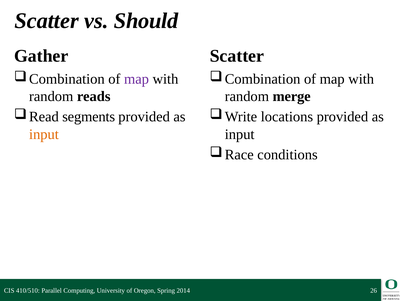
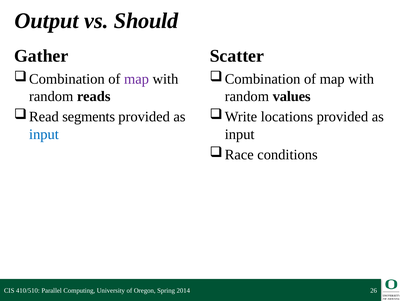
Scatter at (47, 21): Scatter -> Output
merge: merge -> values
input at (44, 134) colour: orange -> blue
